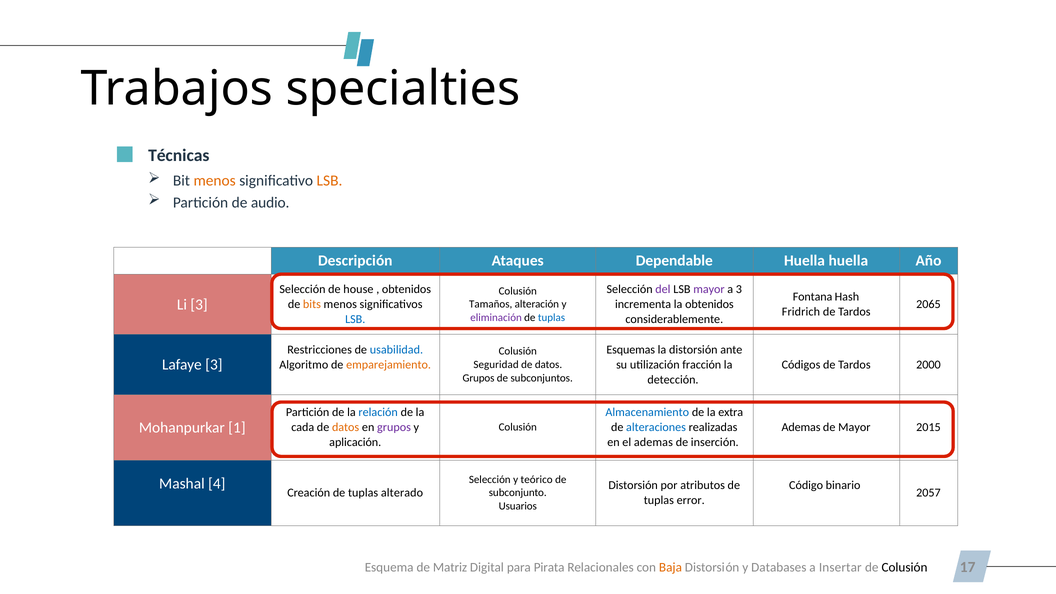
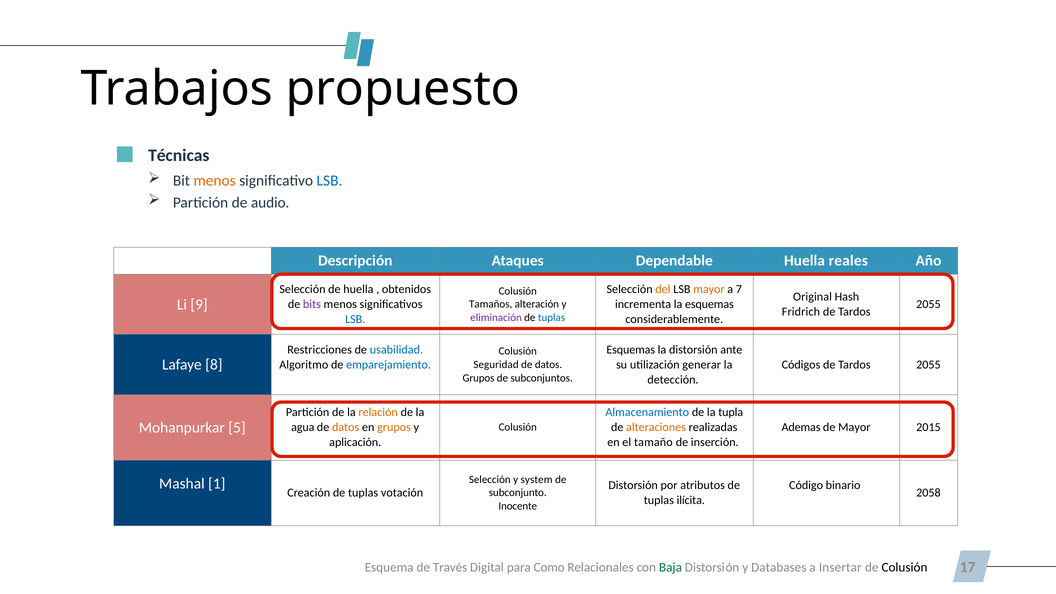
specialties: specialties -> propuesto
LSB at (329, 181) colour: orange -> blue
Huella huella: huella -> reales
de house: house -> huella
del colour: purple -> orange
mayor at (709, 289) colour: purple -> orange
a 3: 3 -> 7
Fontana: Fontana -> Original
Li 3: 3 -> 9
bits colour: orange -> purple
la obtenidos: obtenidos -> esquemas
2065 at (928, 304): 2065 -> 2055
Lafaye 3: 3 -> 8
emparejamiento colour: orange -> blue
fracción: fracción -> generar
Códigos de Tardos 2000: 2000 -> 2055
relación colour: blue -> orange
extra: extra -> tupla
1: 1 -> 5
cada: cada -> agua
grupos at (394, 427) colour: purple -> orange
alteraciones colour: blue -> orange
el ademas: ademas -> tamaño
teórico: teórico -> system
4: 4 -> 1
alterado: alterado -> votación
2057: 2057 -> 2058
error: error -> ilícita
Usuarios: Usuarios -> Inocente
Matriz: Matriz -> Través
Pirata: Pirata -> Como
Baja colour: orange -> green
